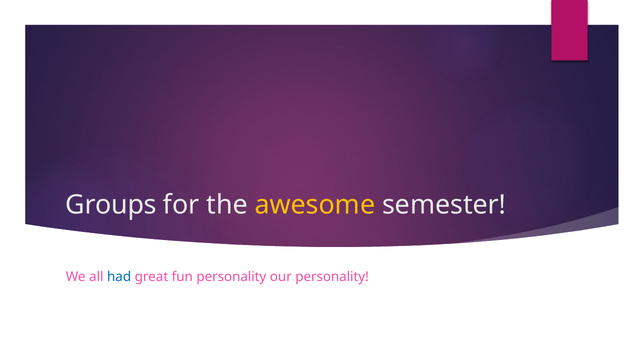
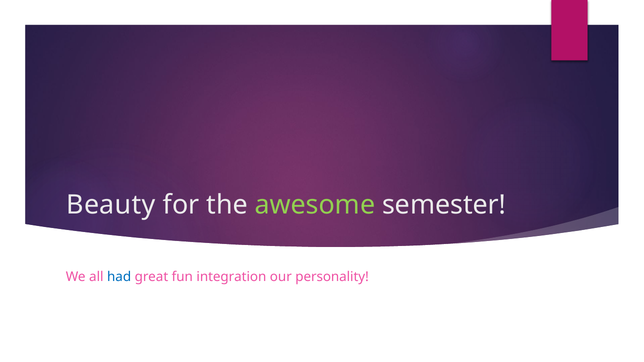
Groups: Groups -> Beauty
awesome colour: yellow -> light green
fun personality: personality -> integration
